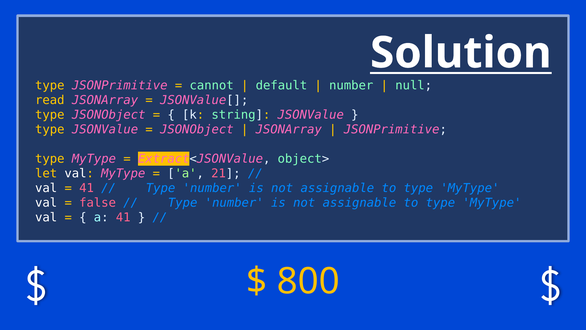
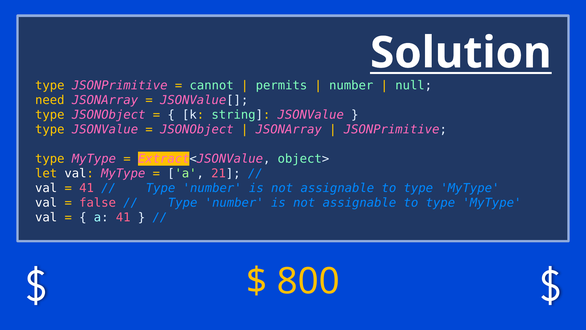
default: default -> permits
read: read -> need
